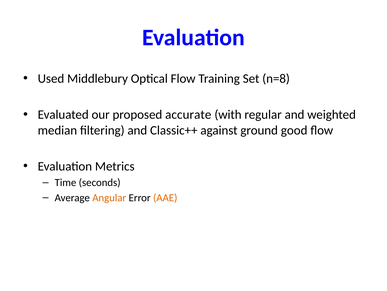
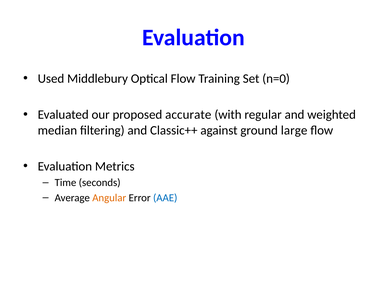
n=8: n=8 -> n=0
good: good -> large
AAE colour: orange -> blue
